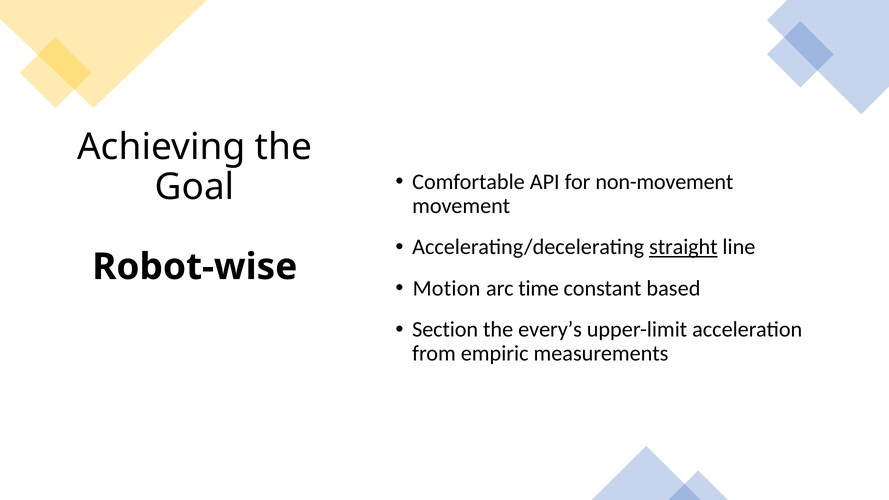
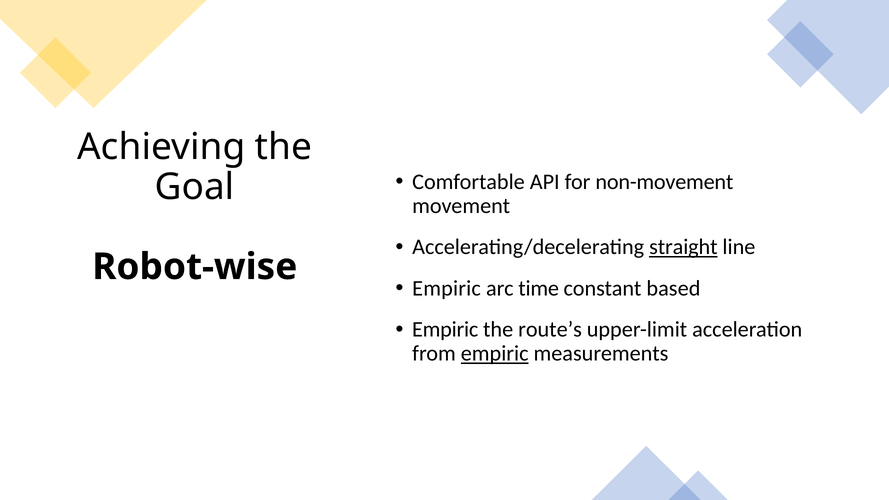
Motion at (447, 288): Motion -> Empiric
Section at (445, 330): Section -> Empiric
every’s: every’s -> route’s
empiric at (495, 354) underline: none -> present
